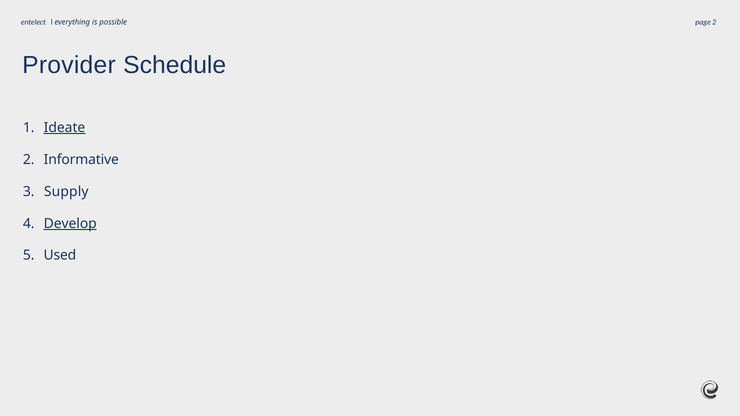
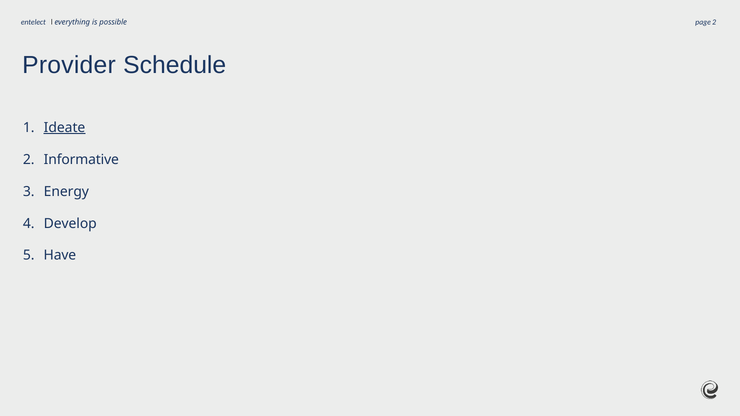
Supply: Supply -> Energy
Develop underline: present -> none
Used: Used -> Have
